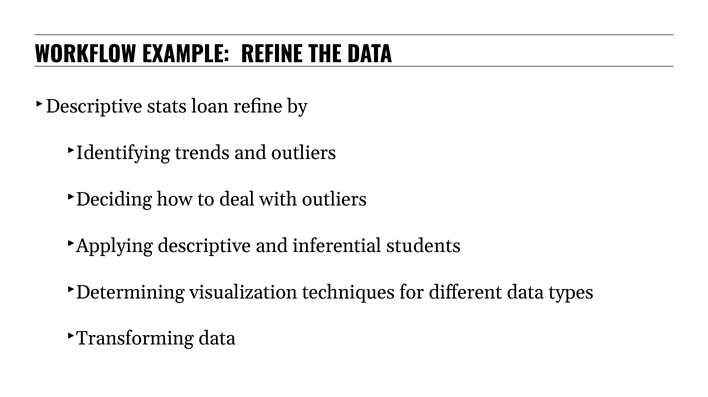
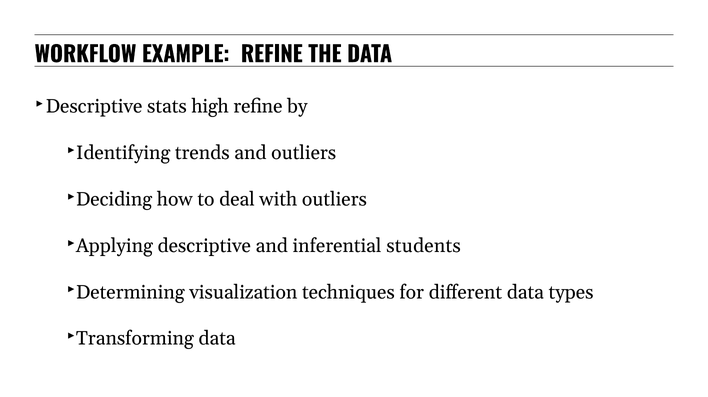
loan: loan -> high
